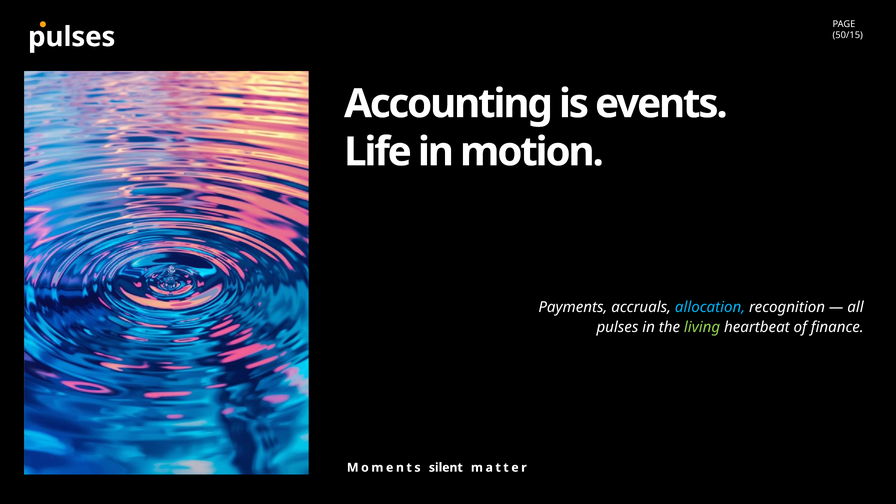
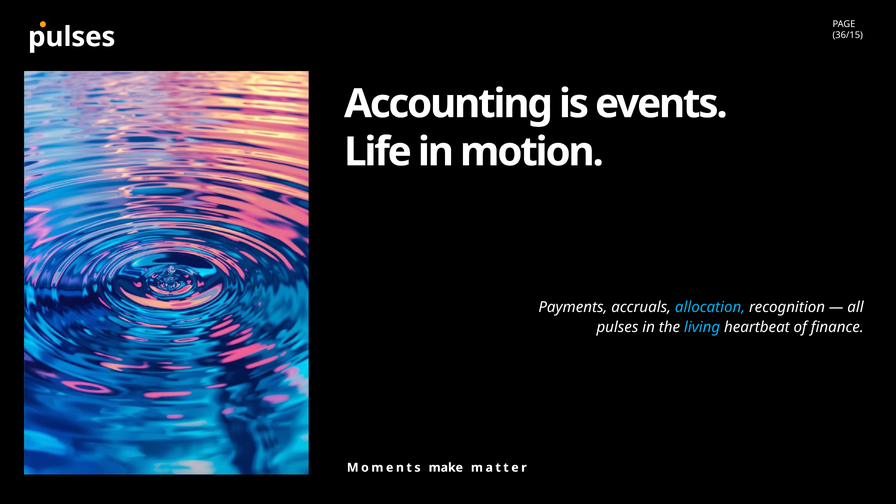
50/15: 50/15 -> 36/15
living colour: light green -> light blue
silent: silent -> make
